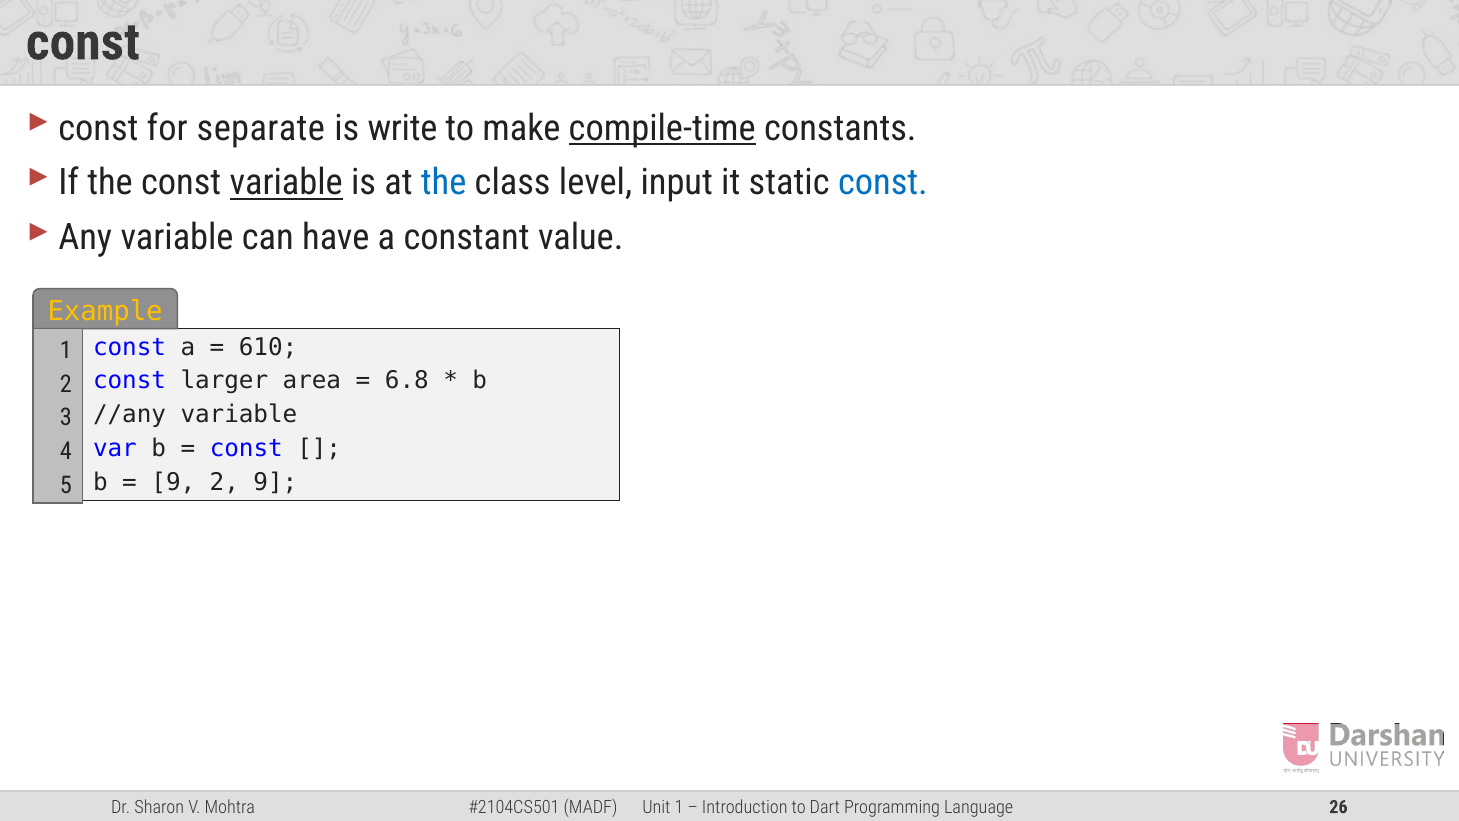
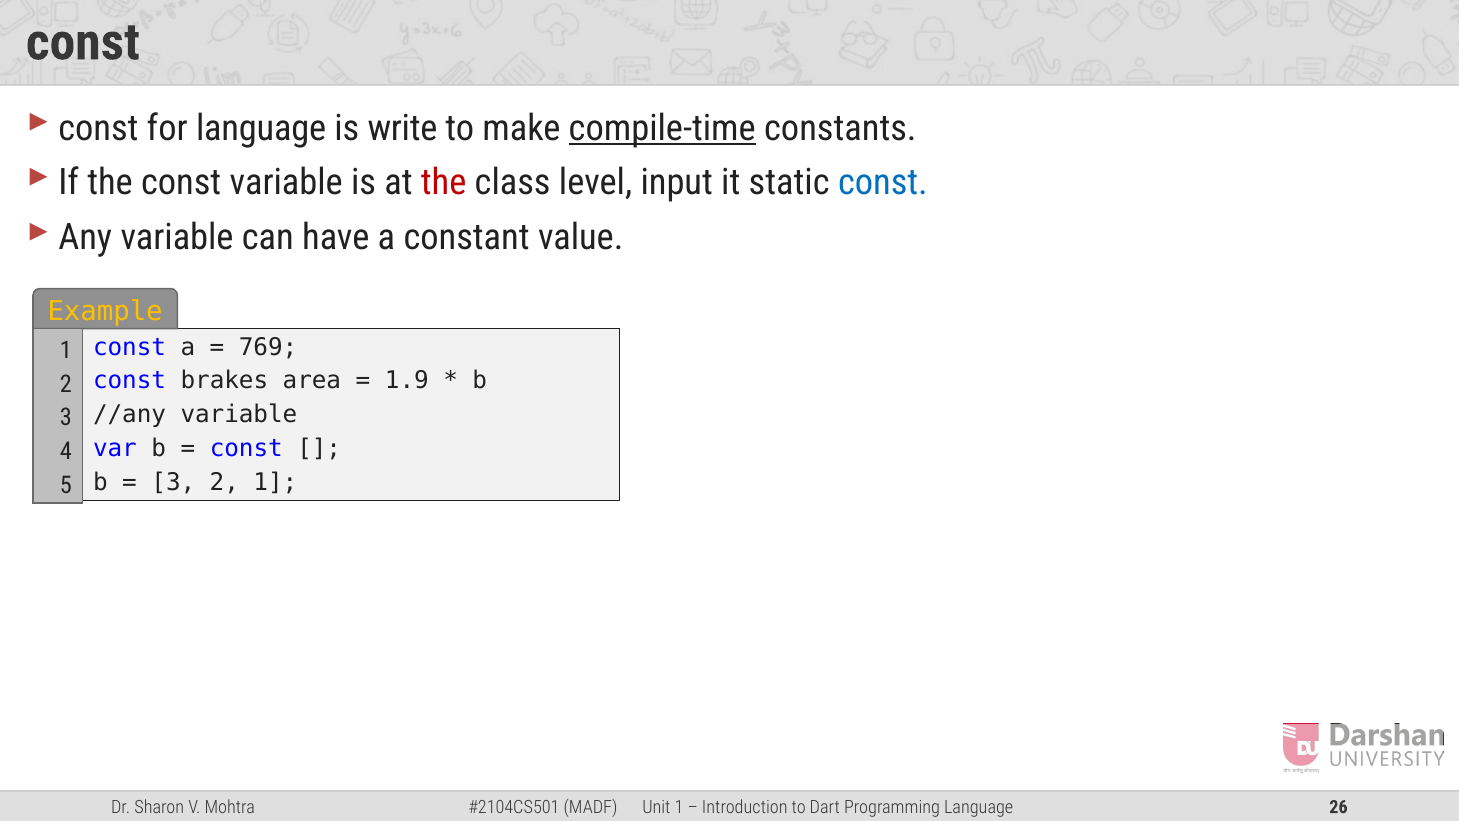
for separate: separate -> language
variable at (286, 183) underline: present -> none
the at (444, 183) colour: blue -> red
610: 610 -> 769
larger: larger -> brakes
6.8: 6.8 -> 1.9
9 at (173, 482): 9 -> 3
2 9: 9 -> 1
